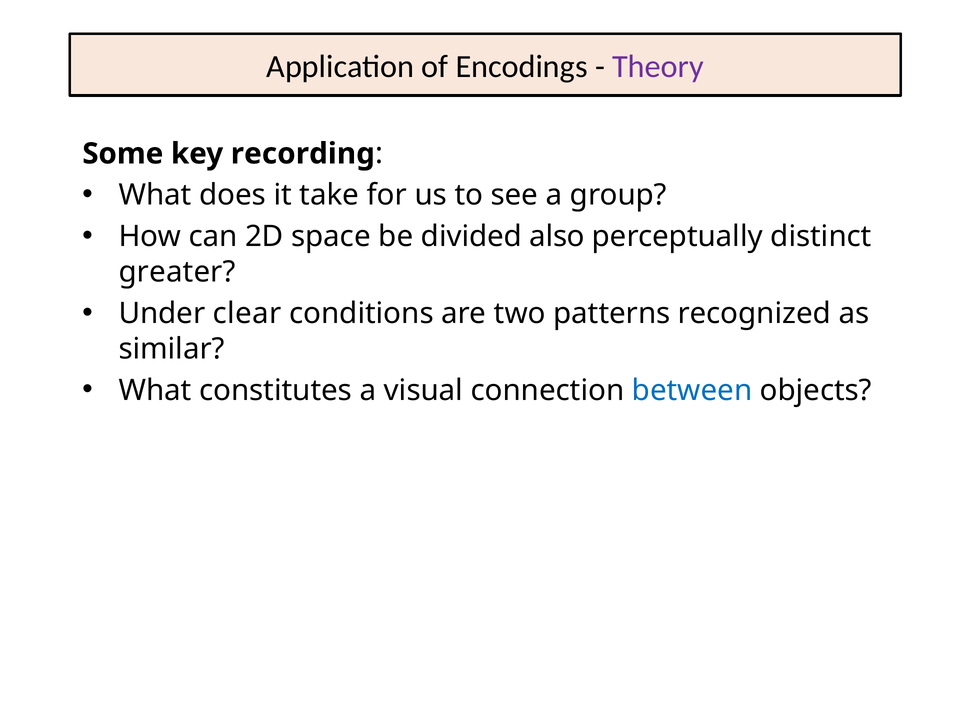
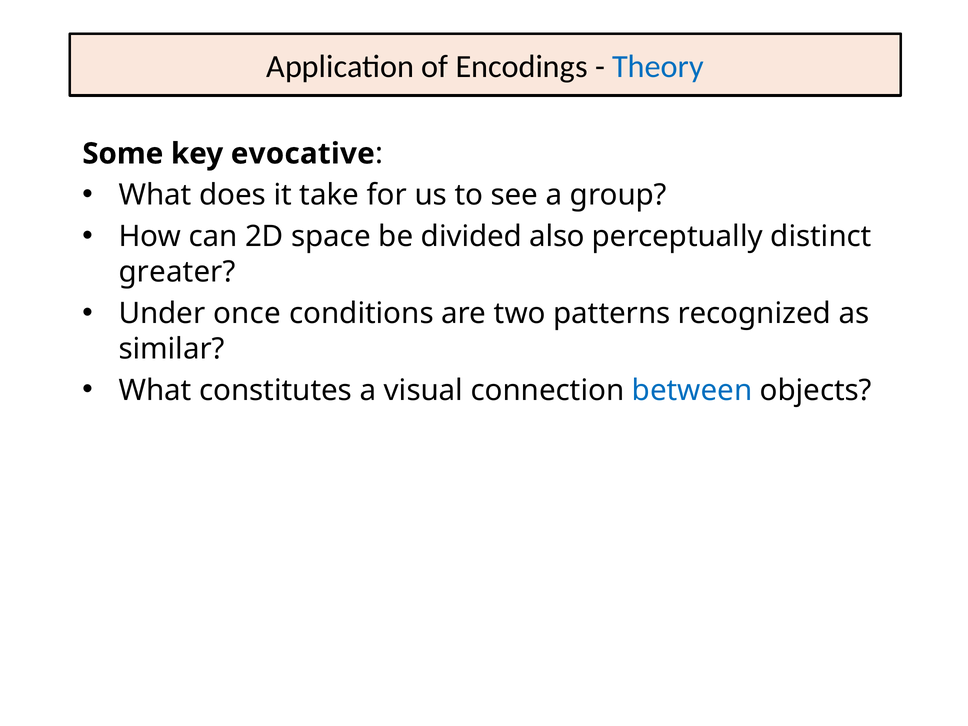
Theory colour: purple -> blue
recording: recording -> evocative
clear: clear -> once
